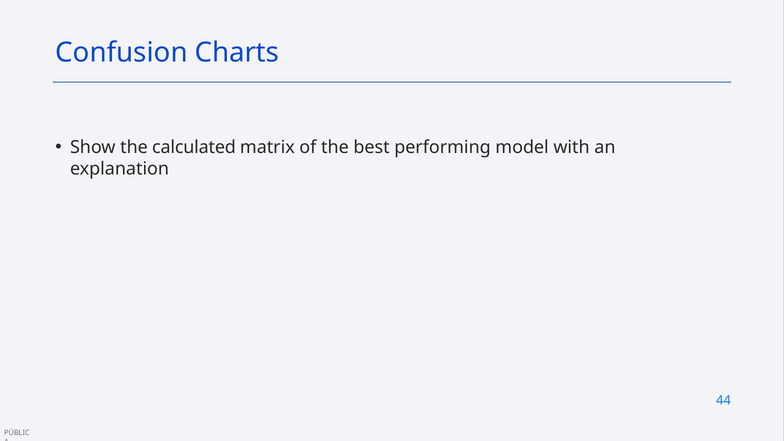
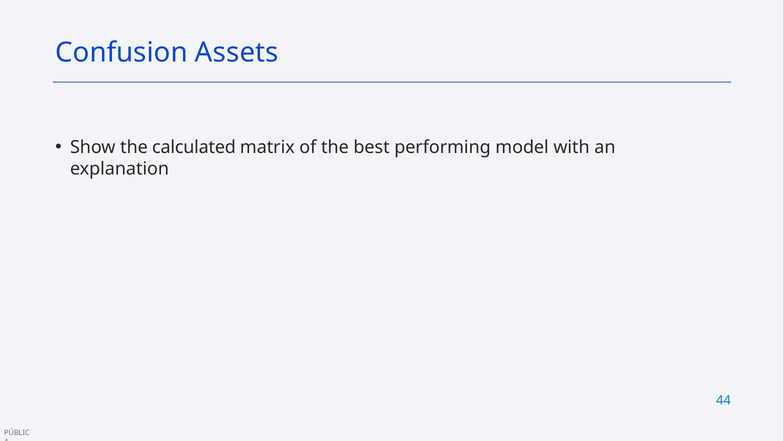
Charts: Charts -> Assets
